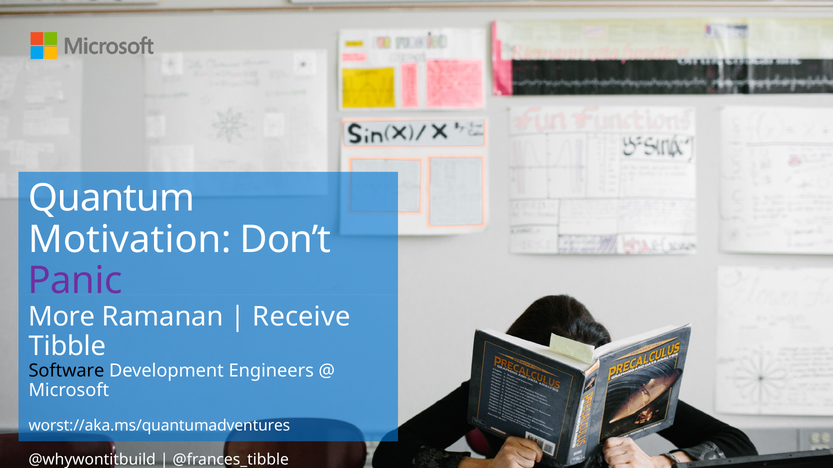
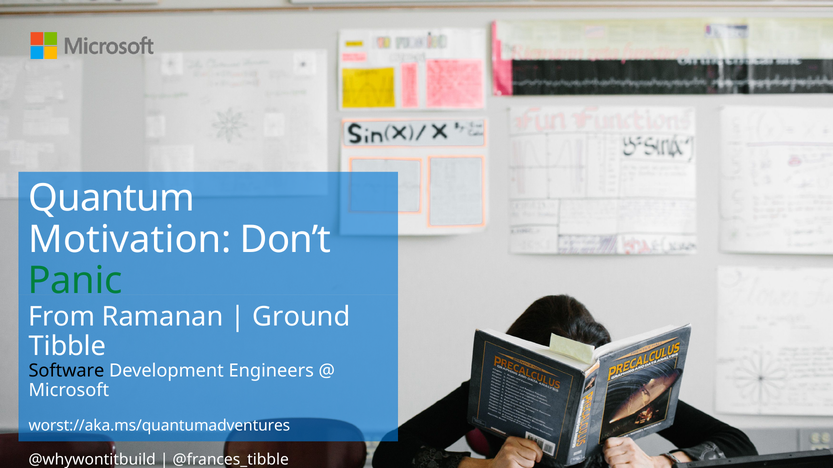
Panic colour: purple -> green
More: More -> From
Receive: Receive -> Ground
